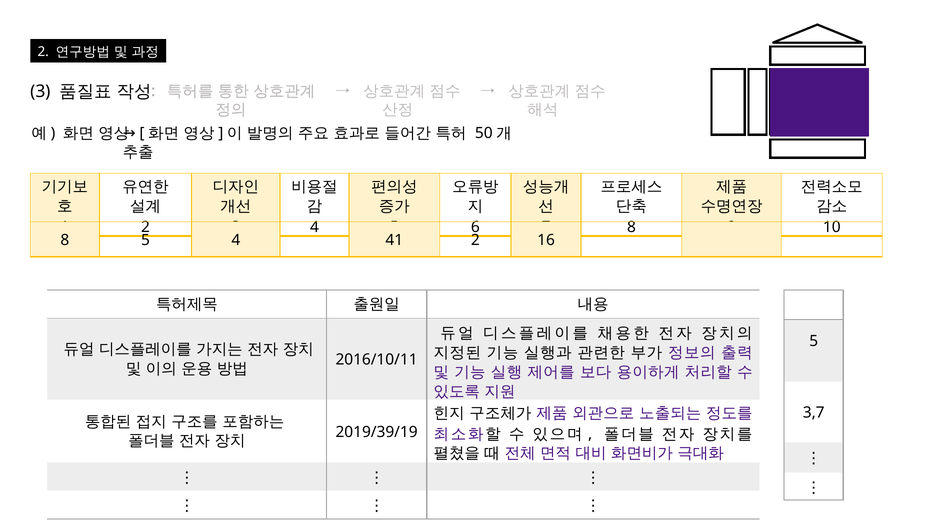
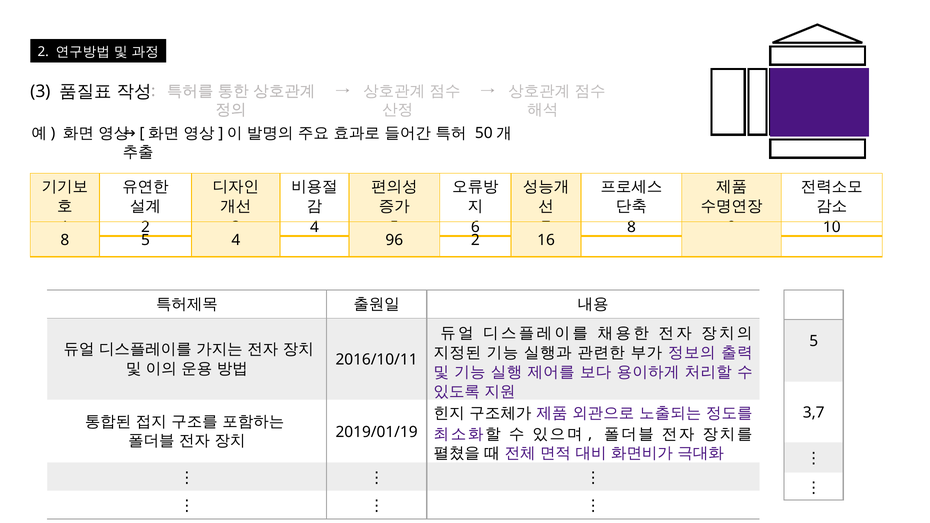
41: 41 -> 96
2019/39/19: 2019/39/19 -> 2019/01/19
